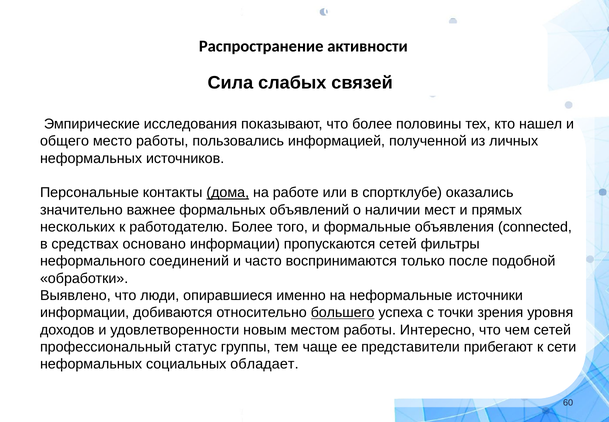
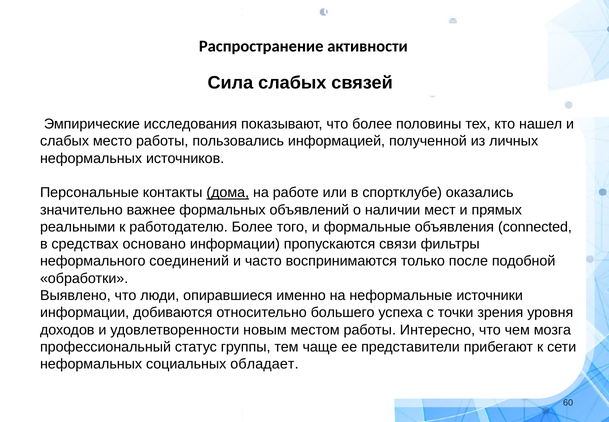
общего at (65, 141): общего -> слабых
нескольких: нескольких -> реальными
пропускаются сетей: сетей -> связи
большего underline: present -> none
чем сетей: сетей -> мозга
